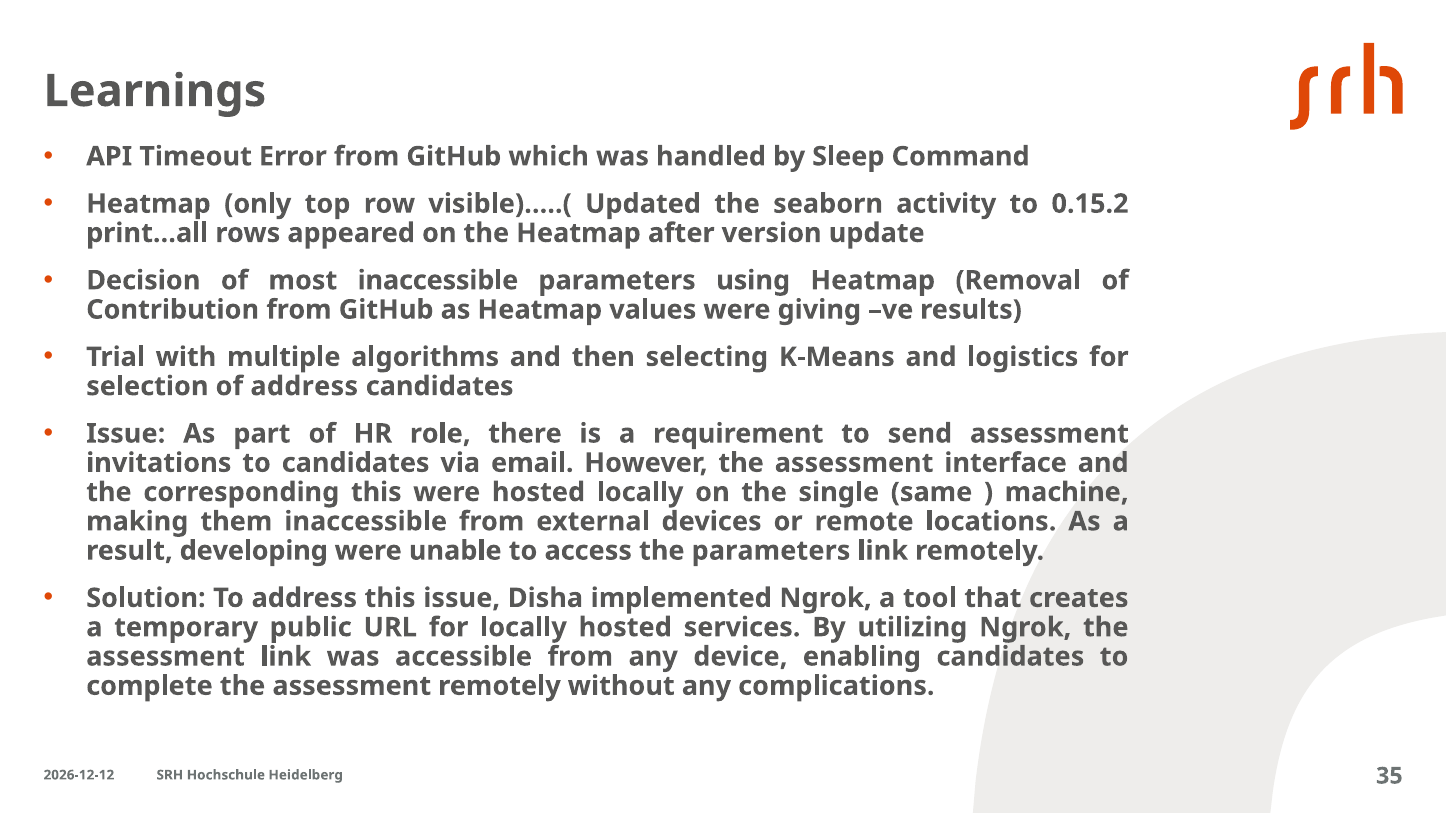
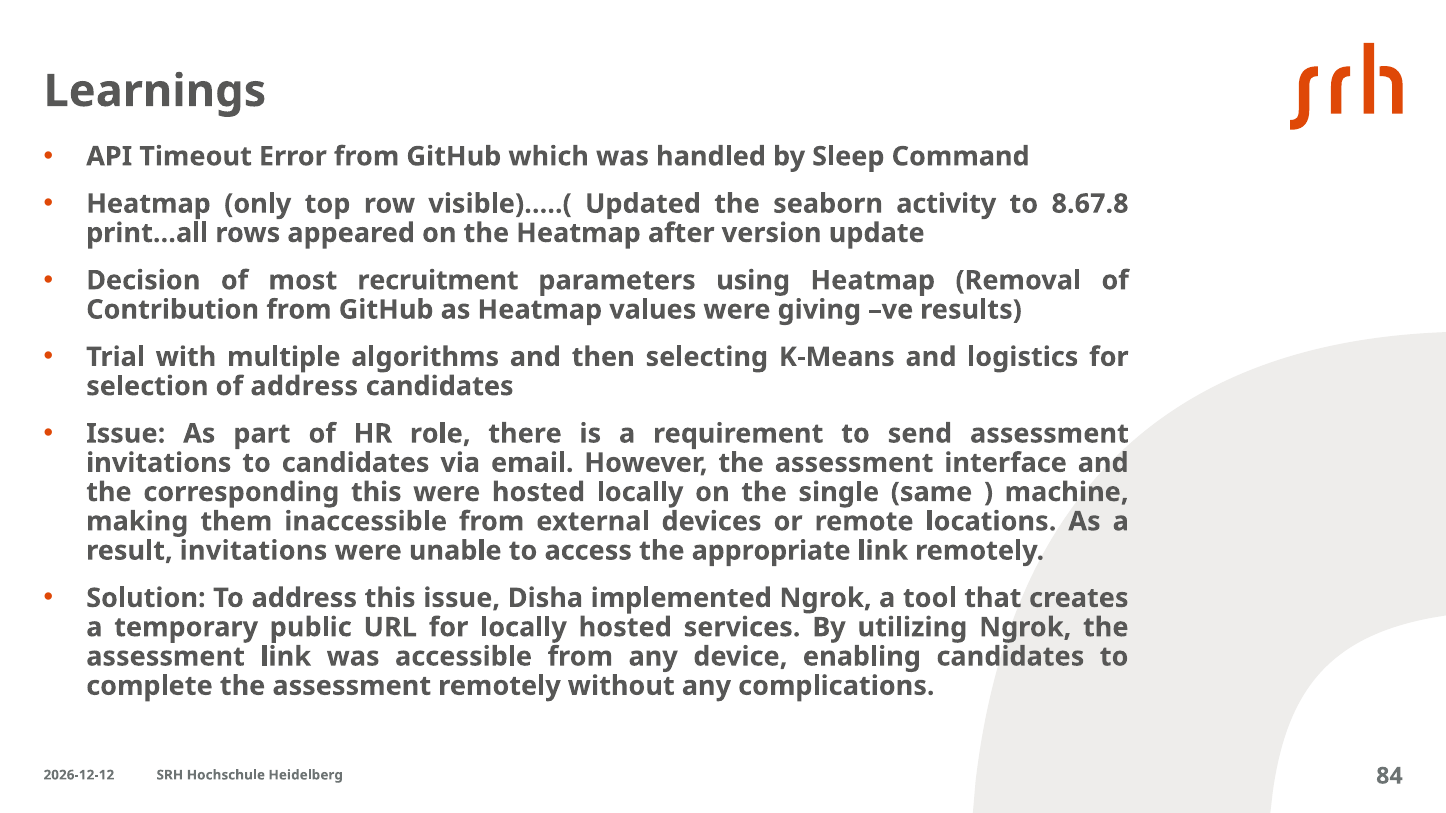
0.15.2: 0.15.2 -> 8.67.8
most inaccessible: inaccessible -> recruitment
result developing: developing -> invitations
the parameters: parameters -> appropriate
35: 35 -> 84
